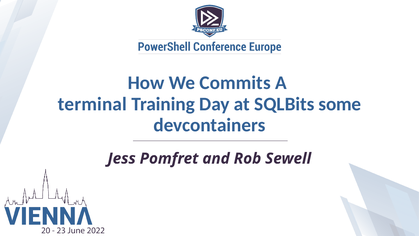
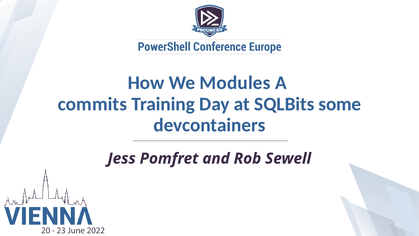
Commits: Commits -> Modules
terminal: terminal -> commits
